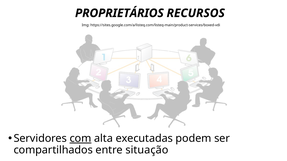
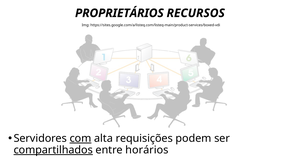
executadas: executadas -> requisições
compartilhados underline: none -> present
situação: situação -> horários
